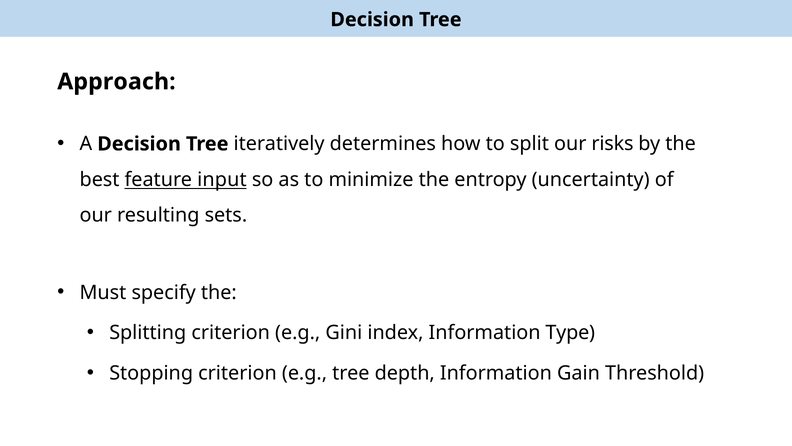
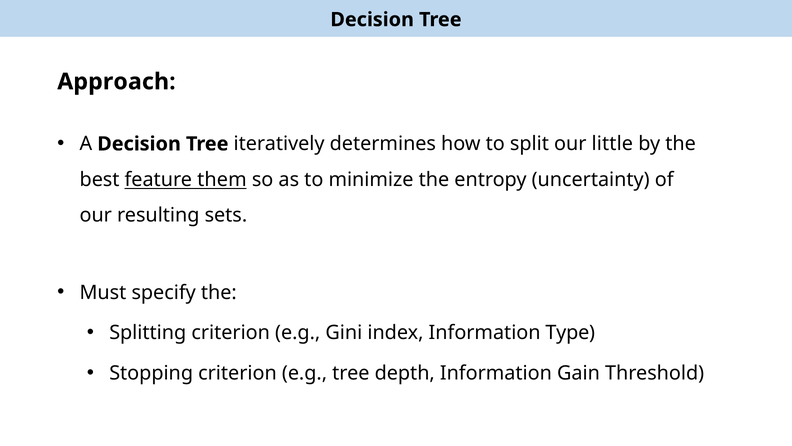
risks: risks -> little
input: input -> them
